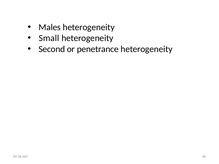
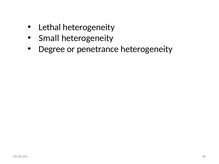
Males: Males -> Lethal
Second: Second -> Degree
